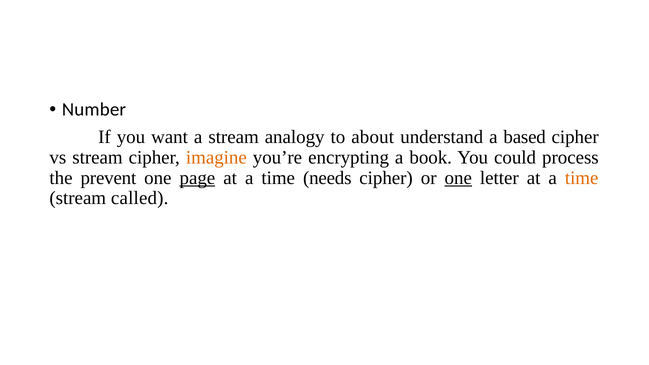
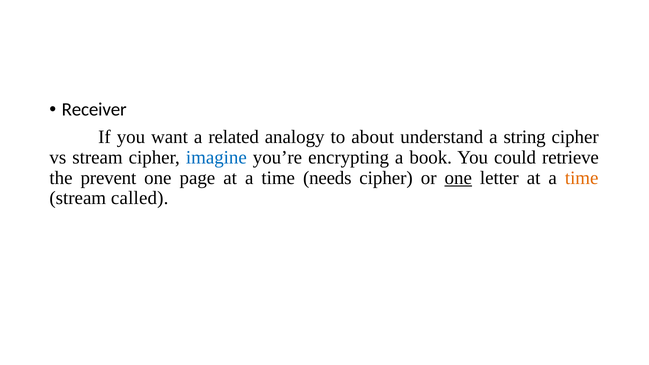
Number: Number -> Receiver
a stream: stream -> related
based: based -> string
imagine colour: orange -> blue
process: process -> retrieve
page underline: present -> none
